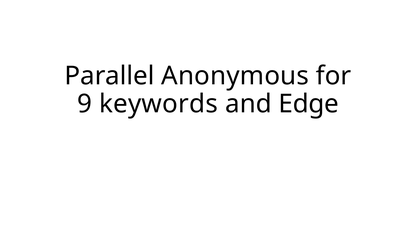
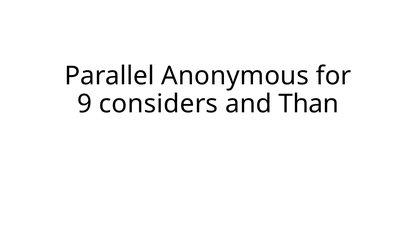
keywords: keywords -> considers
Edge: Edge -> Than
